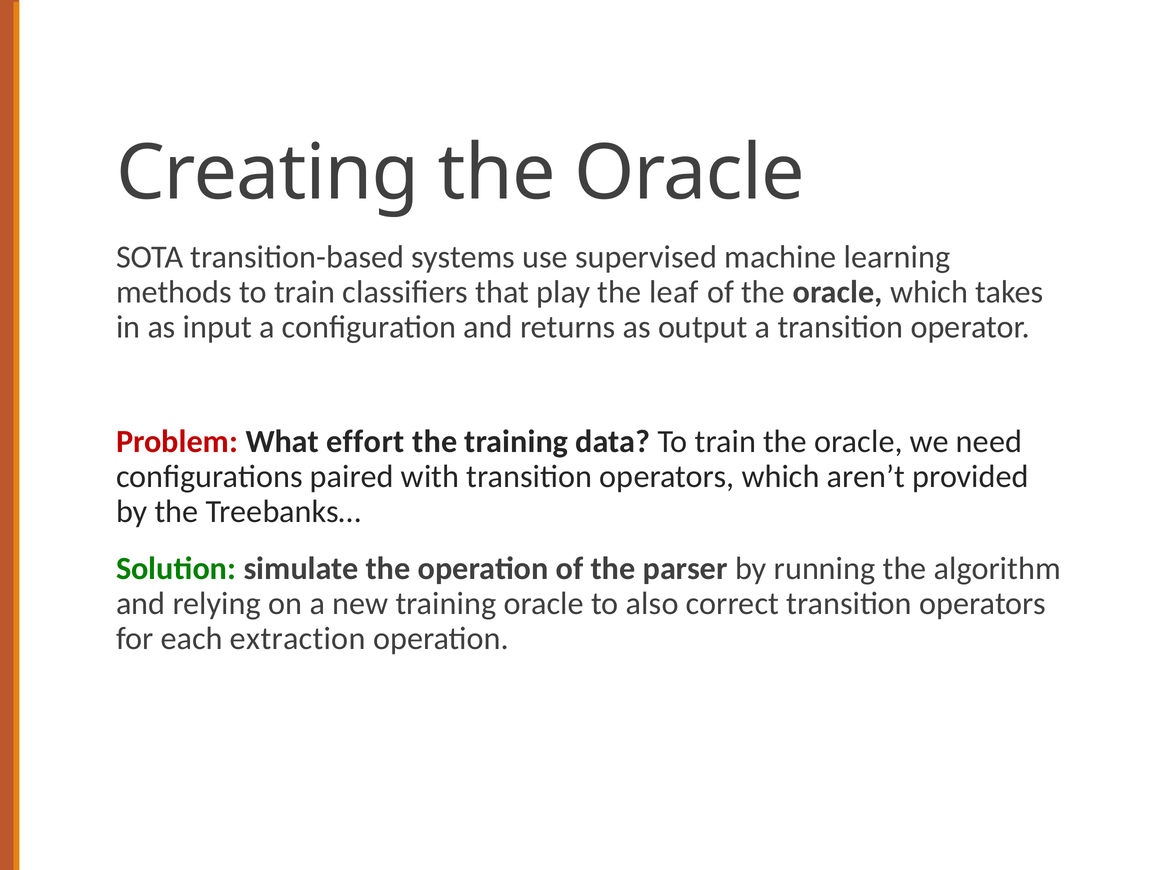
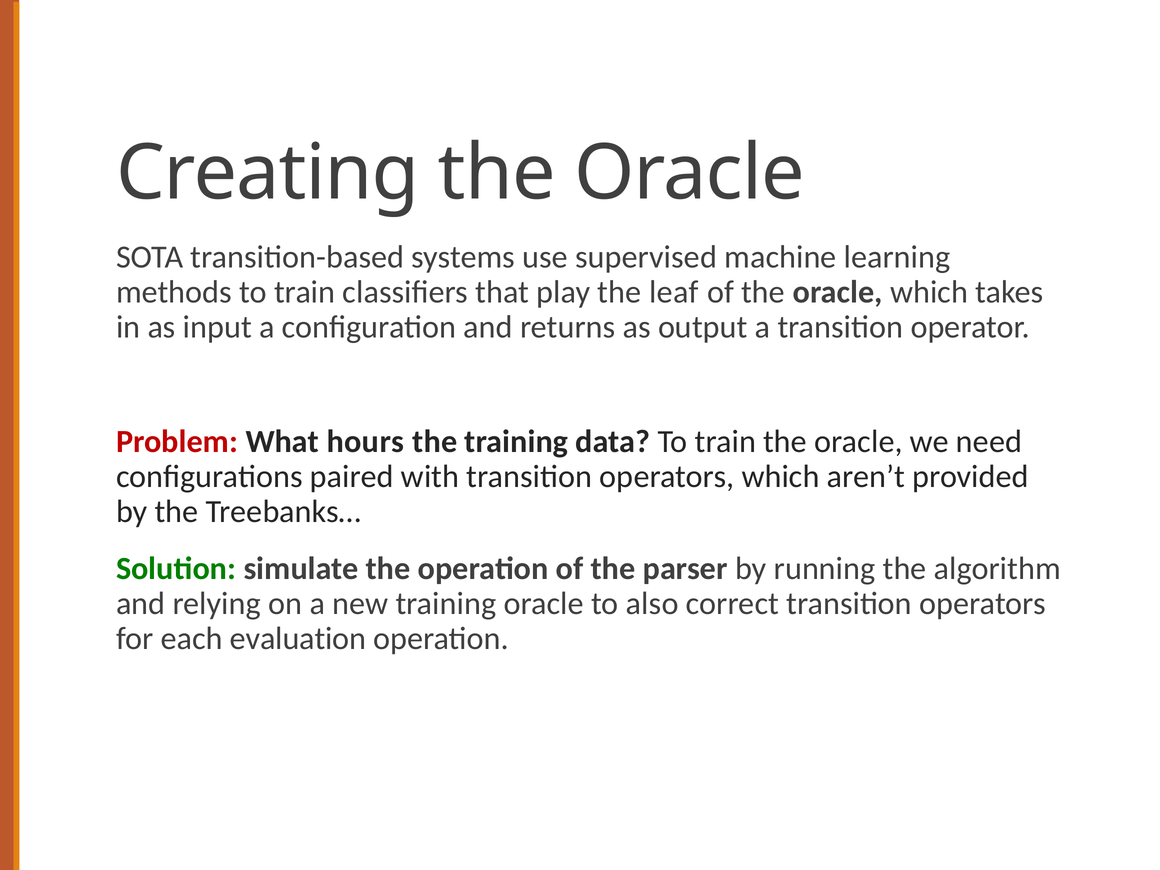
effort: effort -> hours
extraction: extraction -> evaluation
